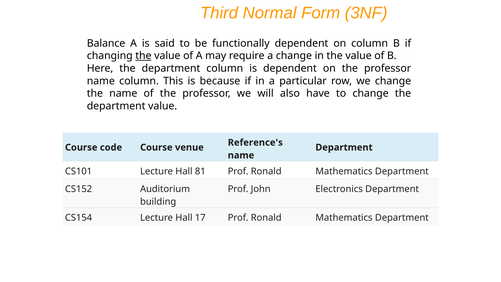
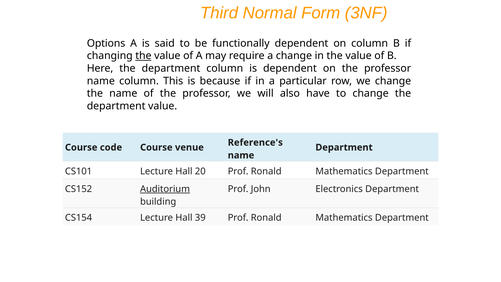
Balance: Balance -> Options
81: 81 -> 20
Auditorium underline: none -> present
17: 17 -> 39
